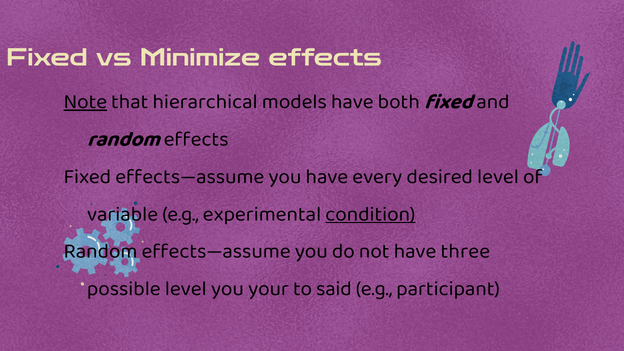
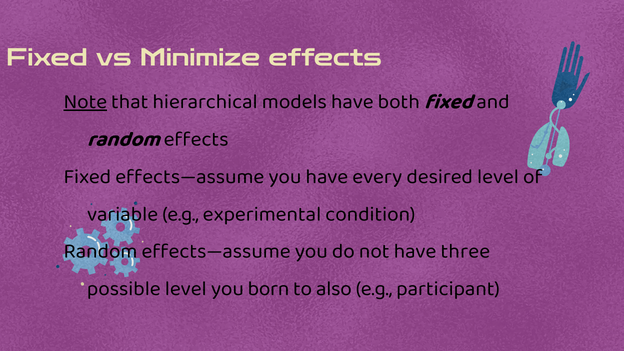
condition underline: present -> none
your: your -> born
said: said -> also
